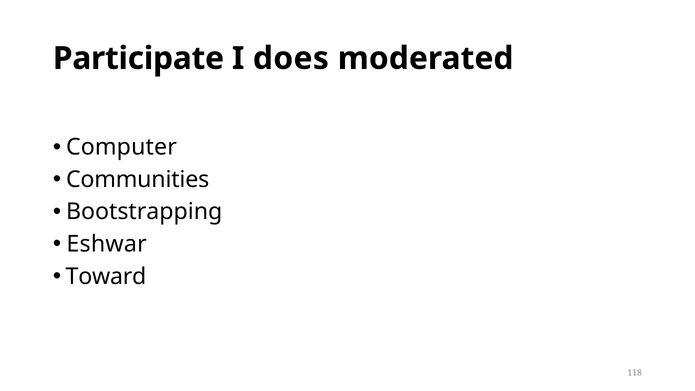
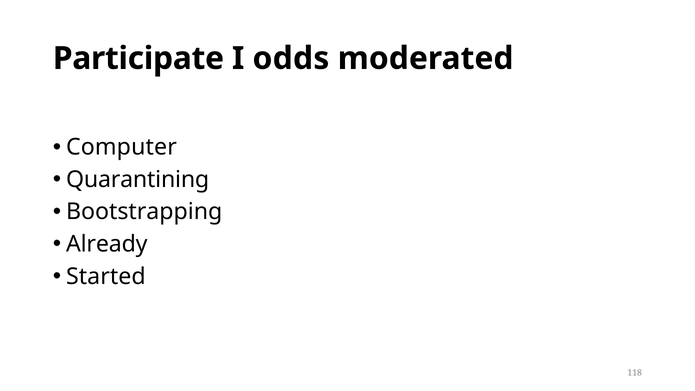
does: does -> odds
Communities: Communities -> Quarantining
Eshwar: Eshwar -> Already
Toward: Toward -> Started
